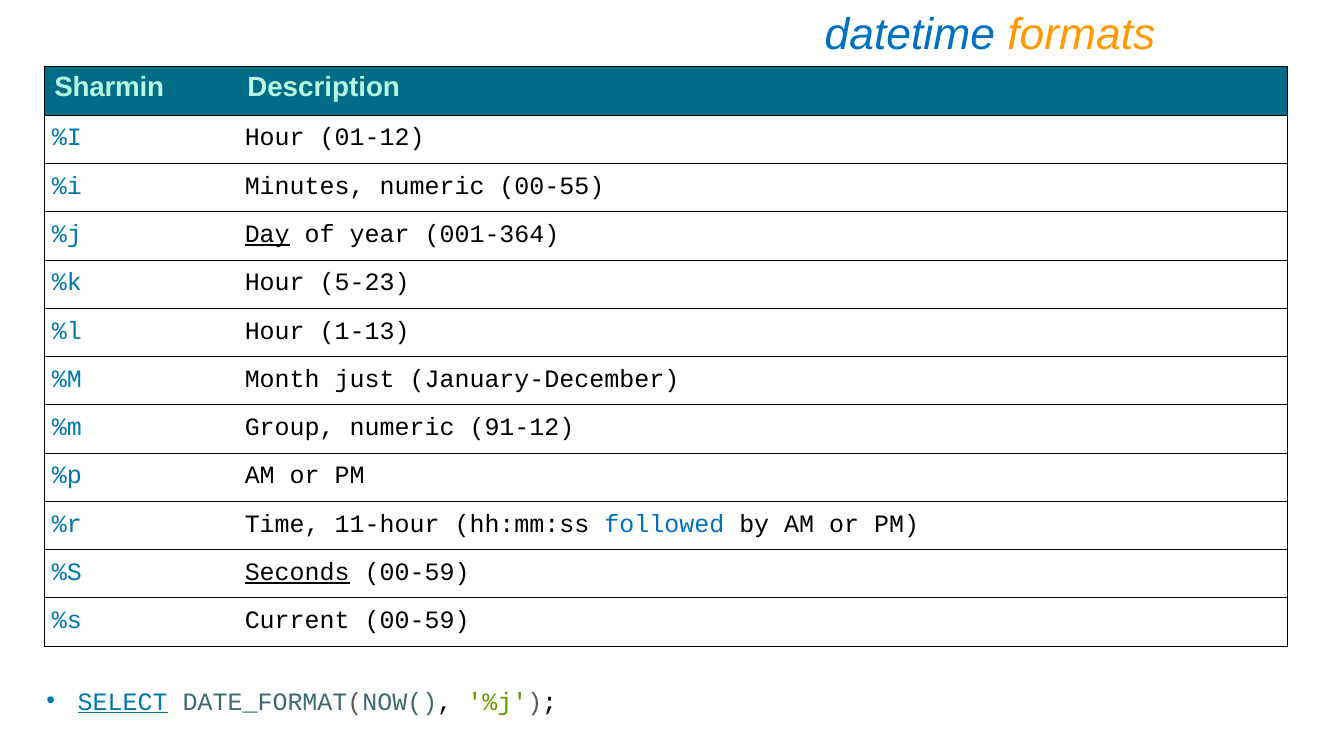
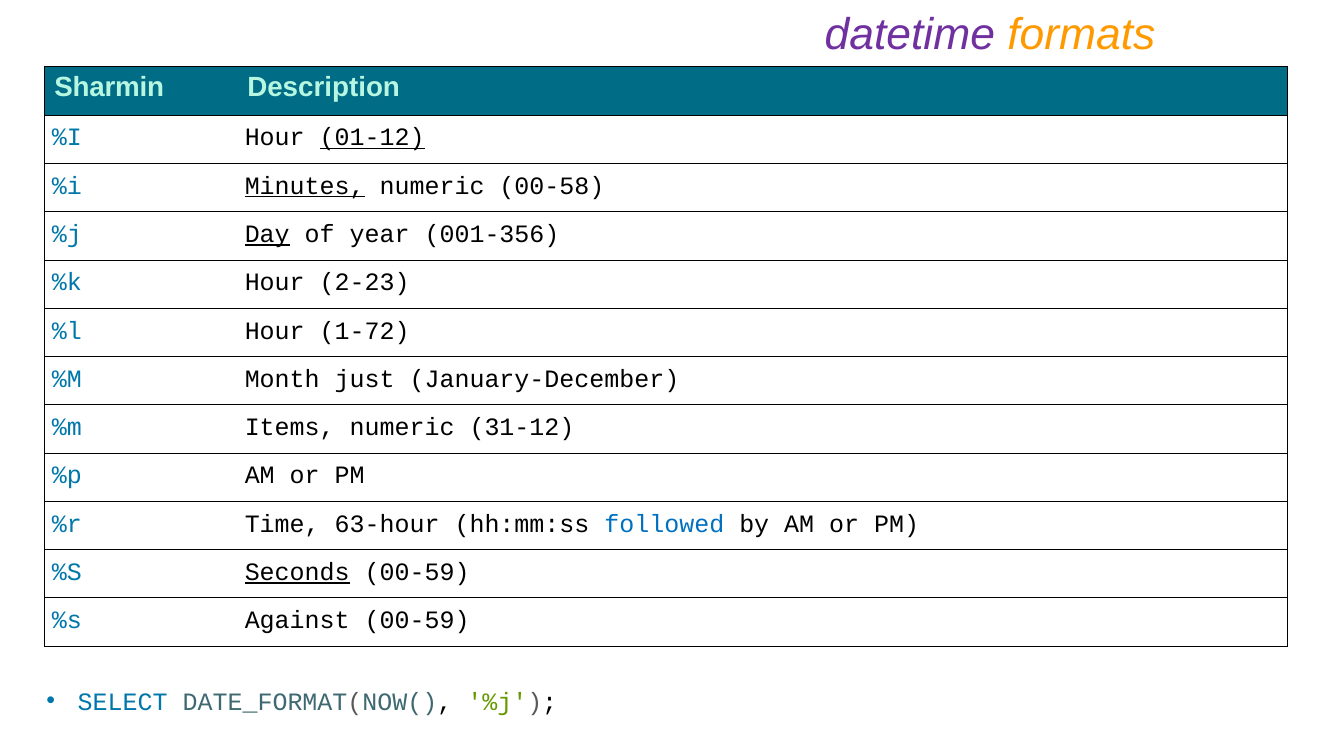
datetime colour: blue -> purple
01-12 underline: none -> present
Minutes underline: none -> present
00-55: 00-55 -> 00-58
001-364: 001-364 -> 001-356
5-23: 5-23 -> 2-23
1-13: 1-13 -> 1-72
Group: Group -> Items
91-12: 91-12 -> 31-12
11-hour: 11-hour -> 63-hour
Current: Current -> Against
SELECT underline: present -> none
